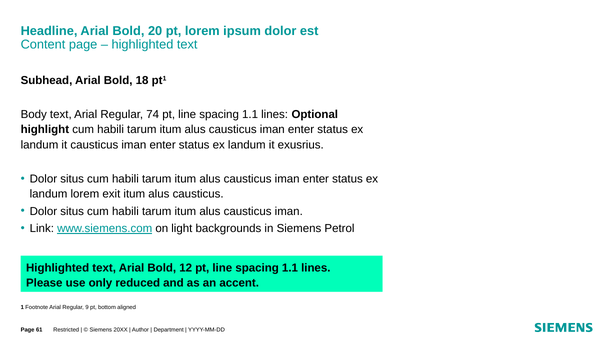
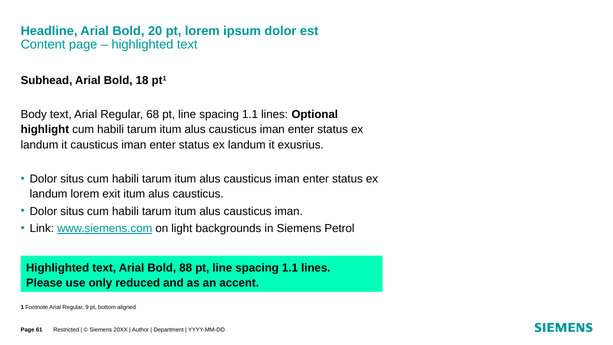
74: 74 -> 68
12: 12 -> 88
